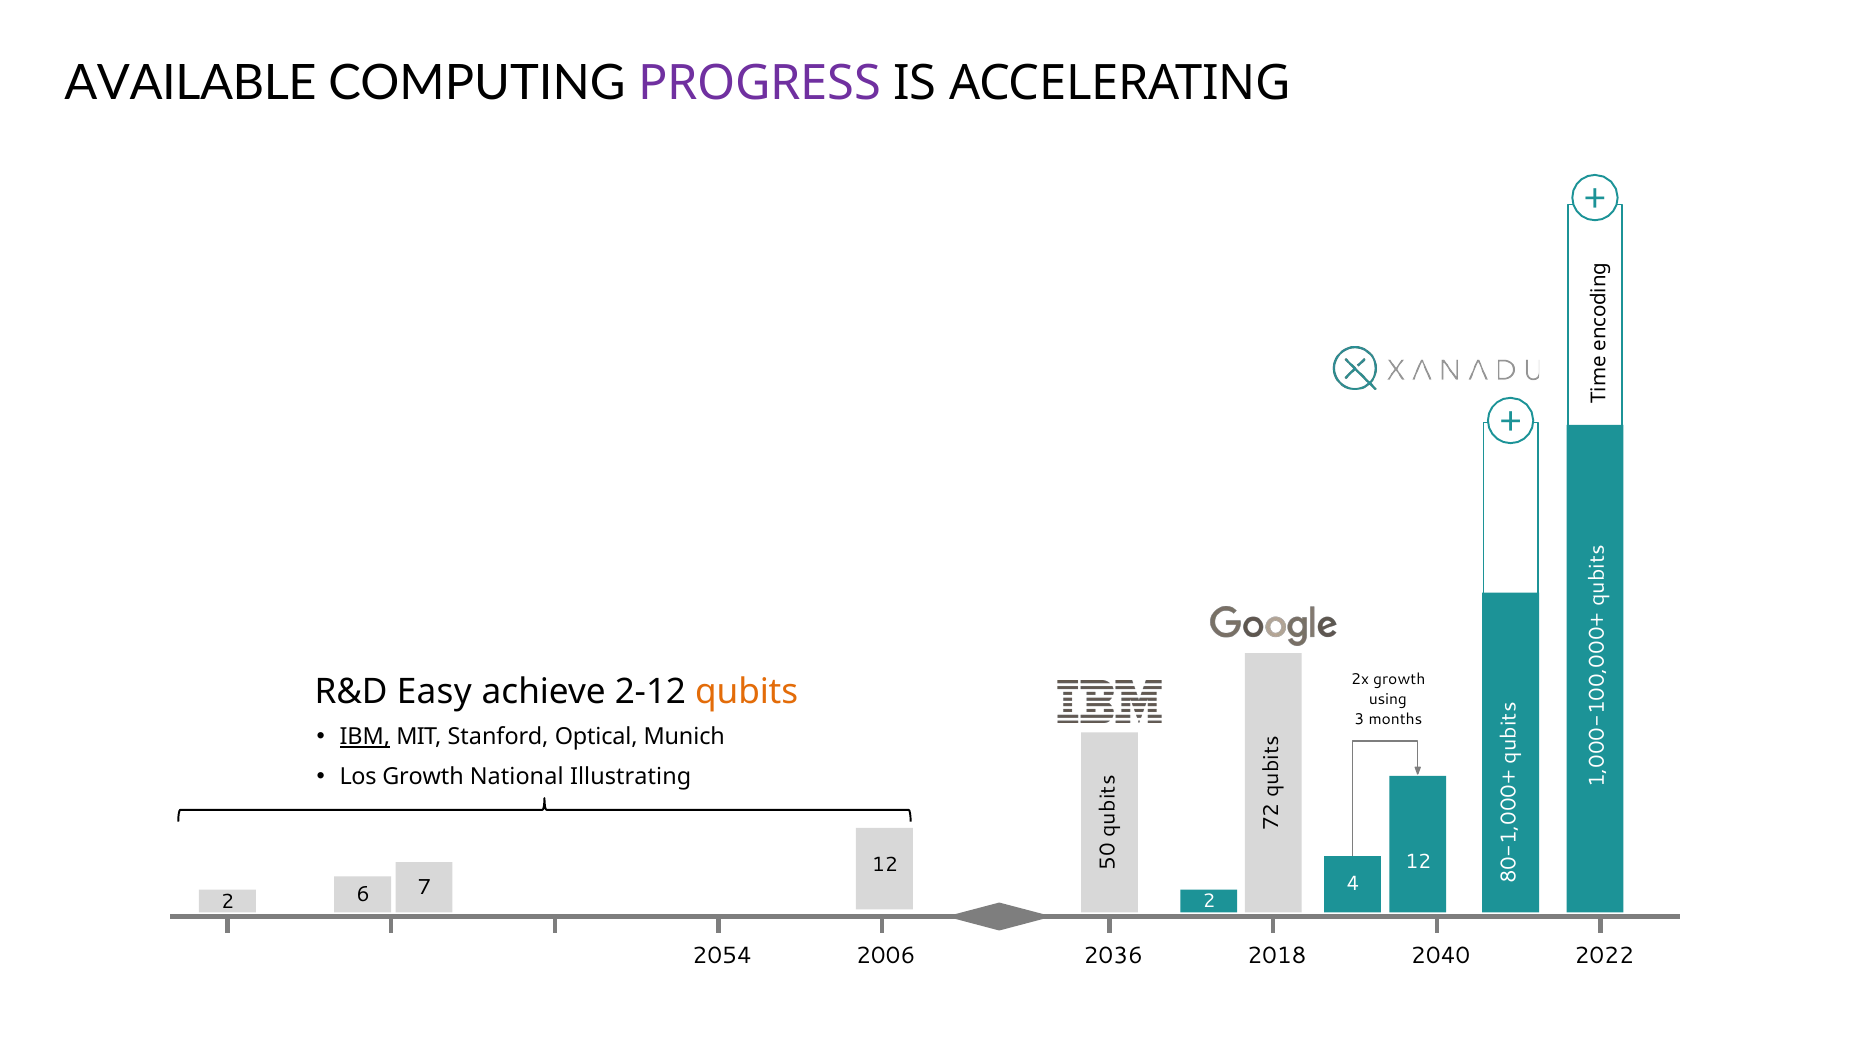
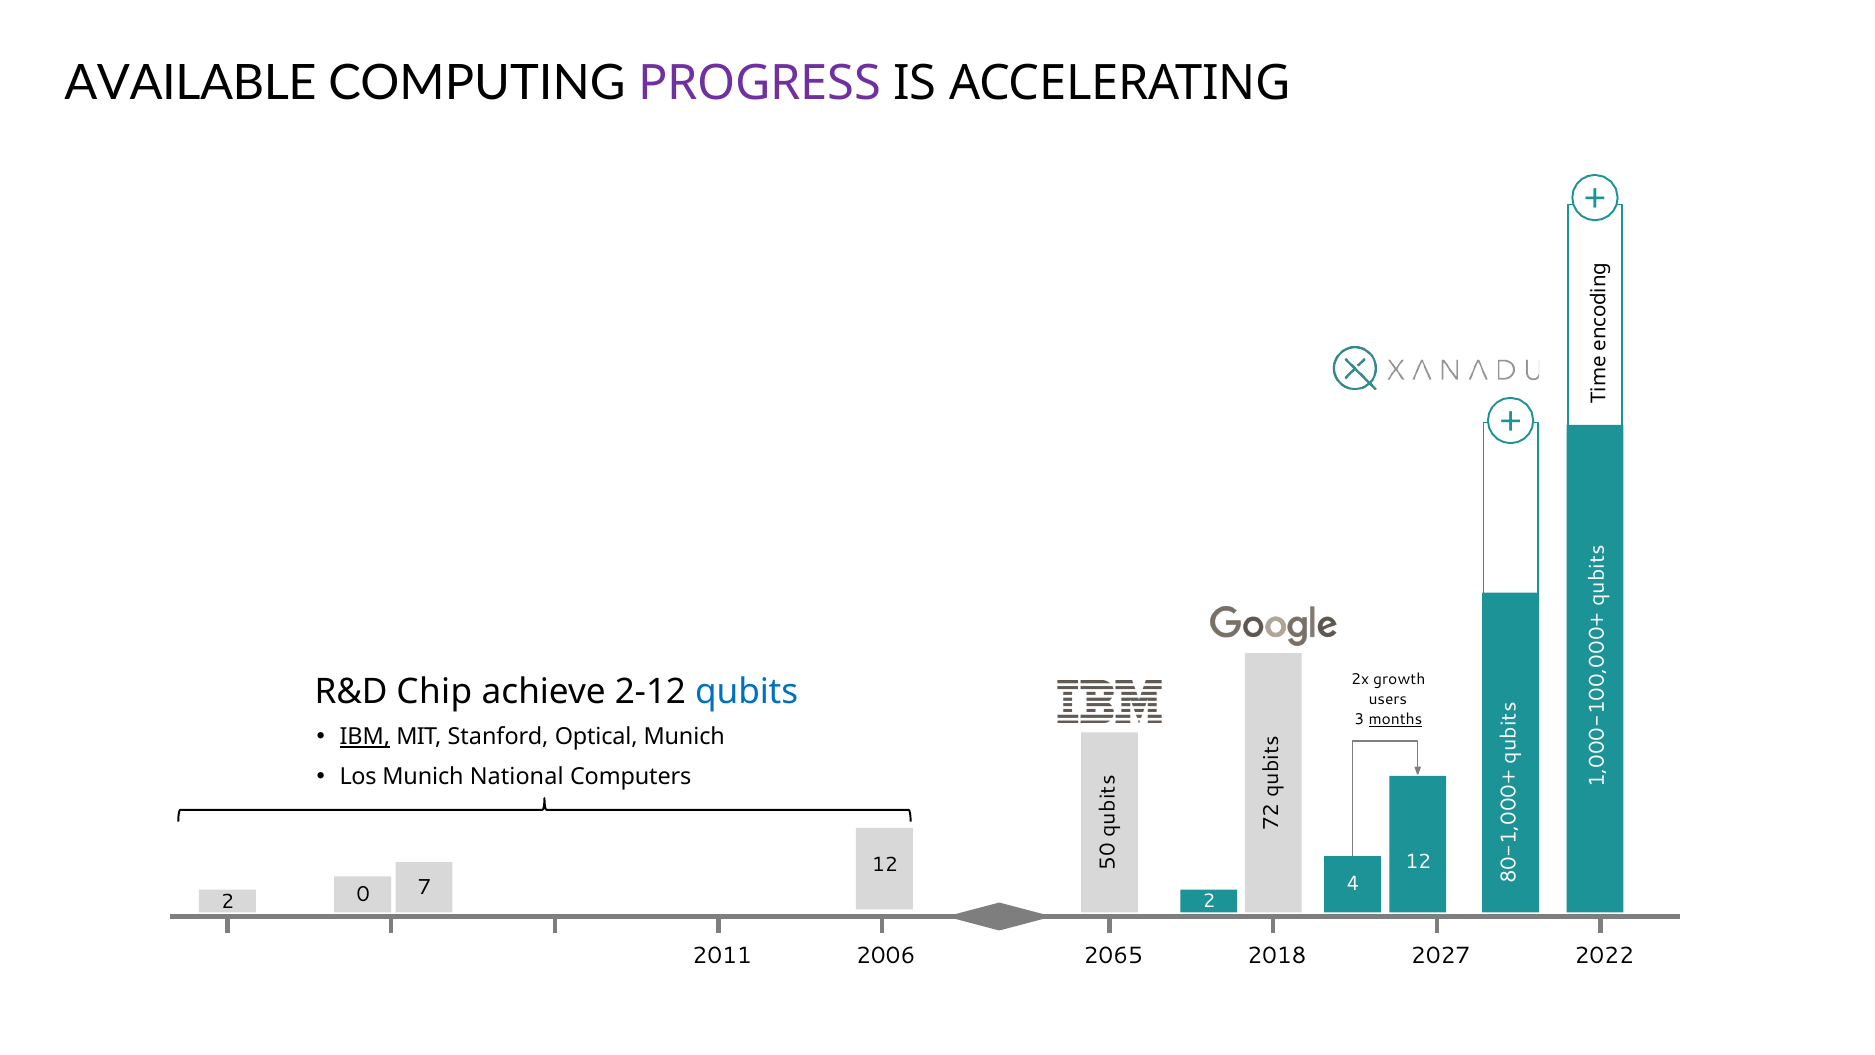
Easy: Easy -> Chip
qubits colour: orange -> blue
using: using -> users
months underline: none -> present
Los Growth: Growth -> Munich
Illustrating: Illustrating -> Computers
2 6: 6 -> 0
2054: 2054 -> 2011
2036: 2036 -> 2065
2040: 2040 -> 2027
